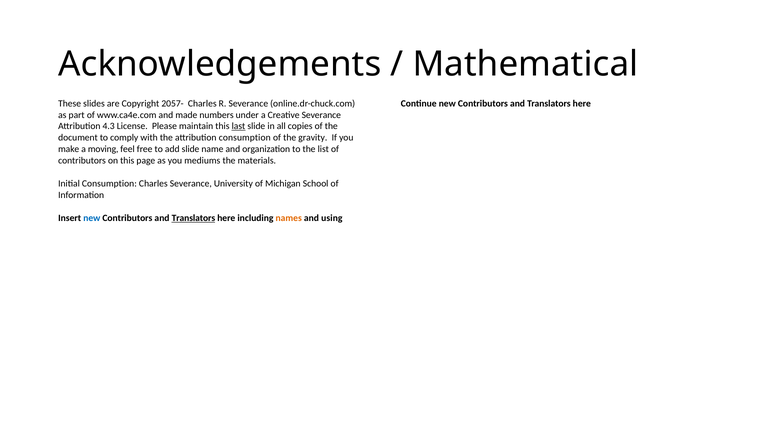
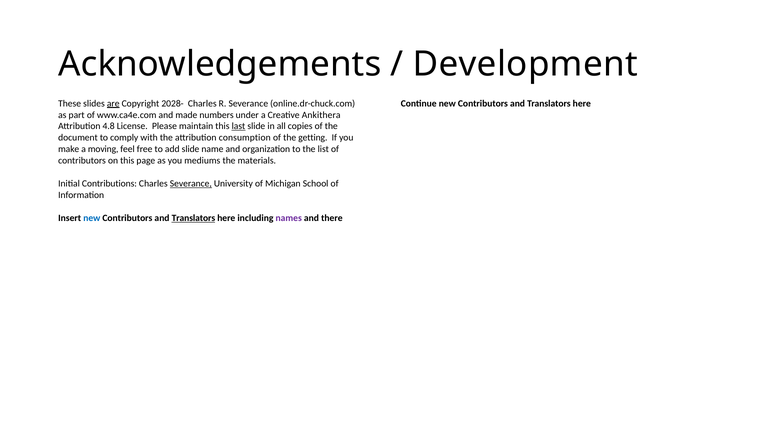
Mathematical: Mathematical -> Development
are underline: none -> present
2057-: 2057- -> 2028-
Creative Severance: Severance -> Ankithera
4.3: 4.3 -> 4.8
gravity: gravity -> getting
Initial Consumption: Consumption -> Contributions
Severance at (191, 184) underline: none -> present
names colour: orange -> purple
using: using -> there
